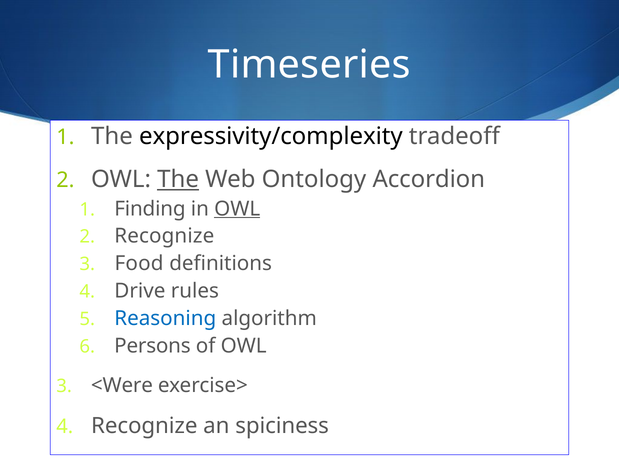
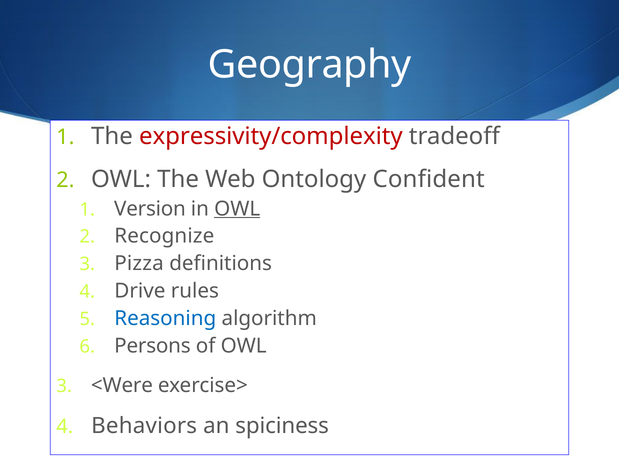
Timeseries: Timeseries -> Geography
expressivity/complexity colour: black -> red
The at (178, 180) underline: present -> none
Accordion: Accordion -> Confident
Finding: Finding -> Version
Food: Food -> Pizza
Recognize at (144, 426): Recognize -> Behaviors
